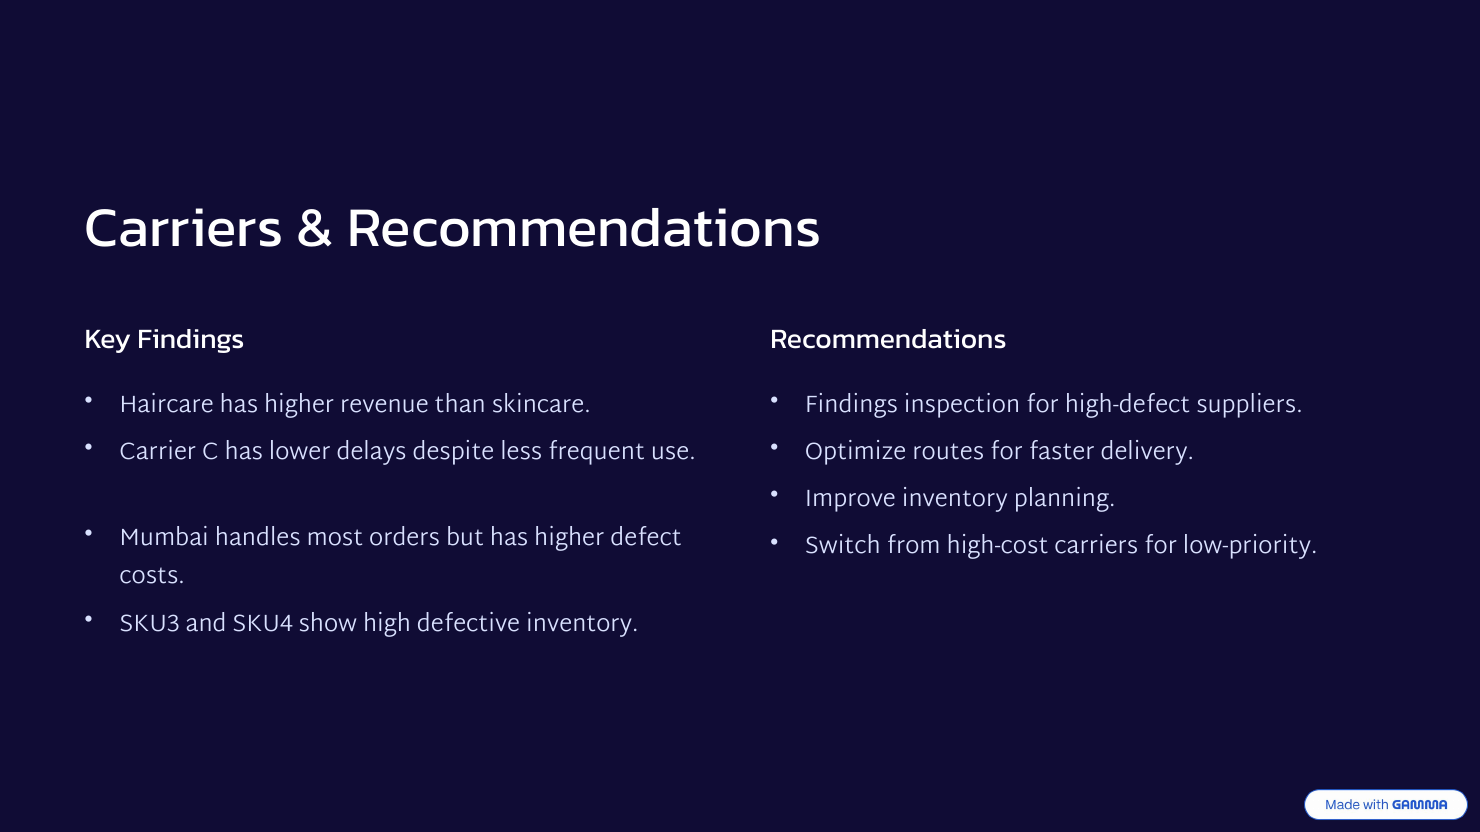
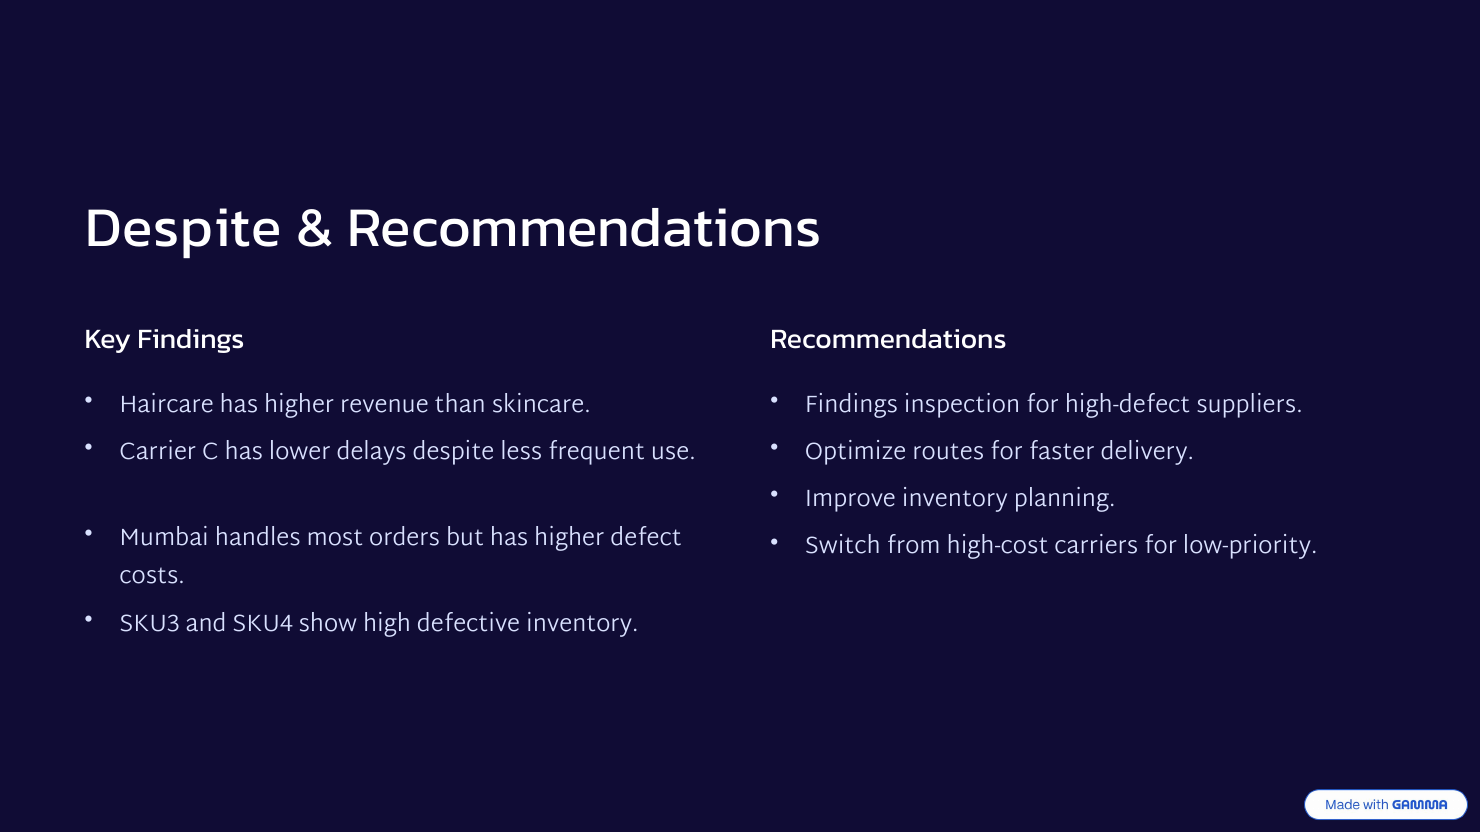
Carriers at (184, 228): Carriers -> Despite
